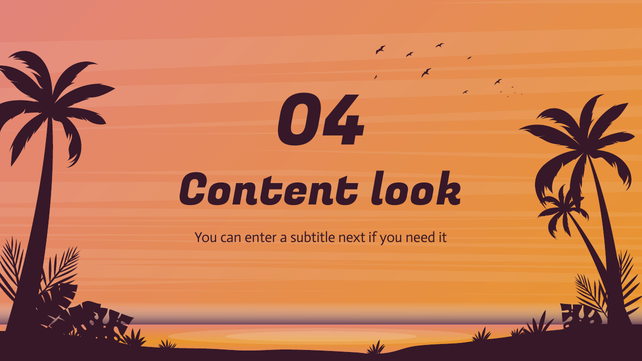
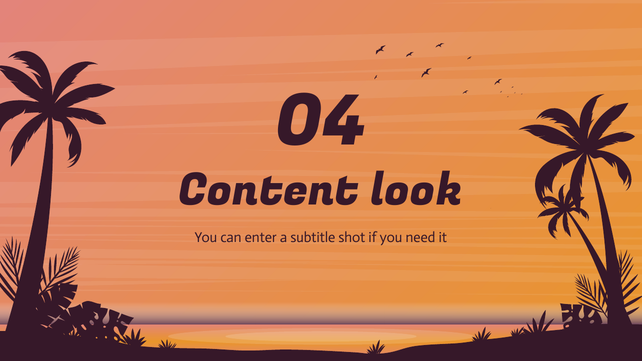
next: next -> shot
